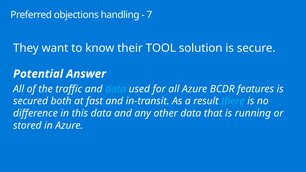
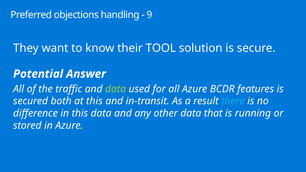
7: 7 -> 9
data at (116, 89) colour: light blue -> light green
at fast: fast -> this
